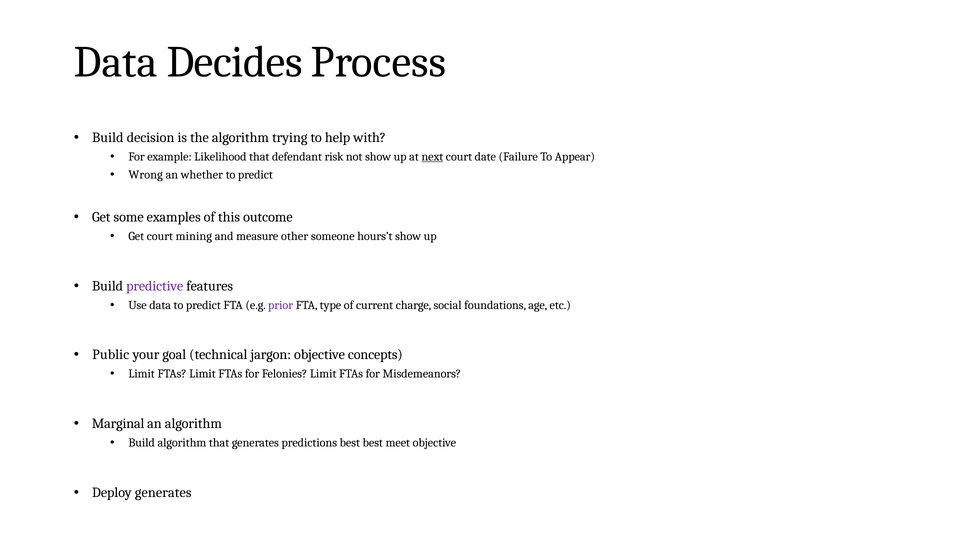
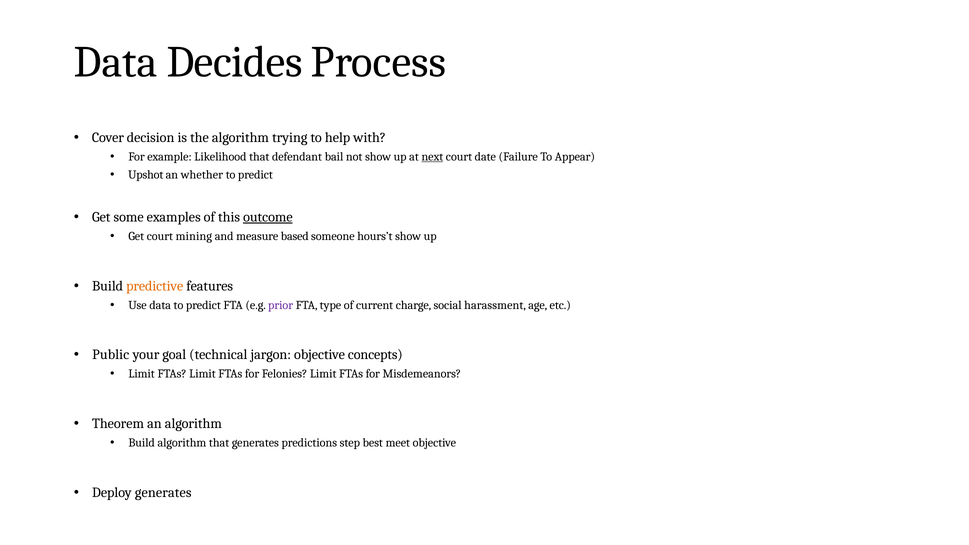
Build at (108, 137): Build -> Cover
risk: risk -> bail
Wrong: Wrong -> Upshot
outcome underline: none -> present
other: other -> based
predictive colour: purple -> orange
foundations: foundations -> harassment
Marginal: Marginal -> Theorem
predictions best: best -> step
